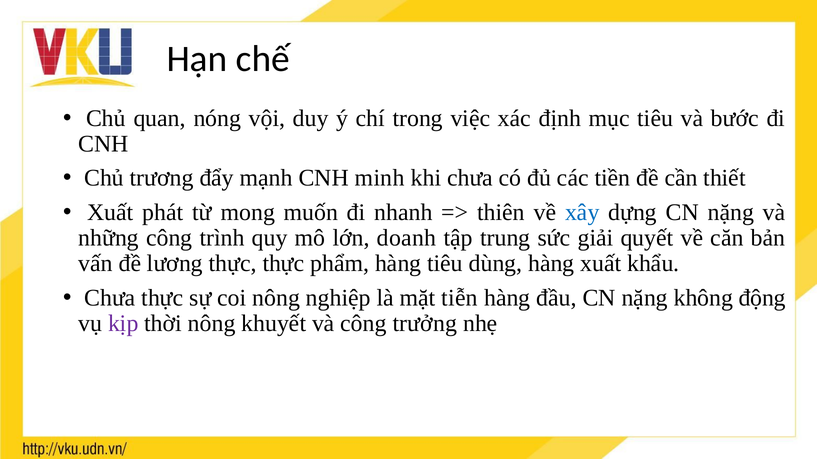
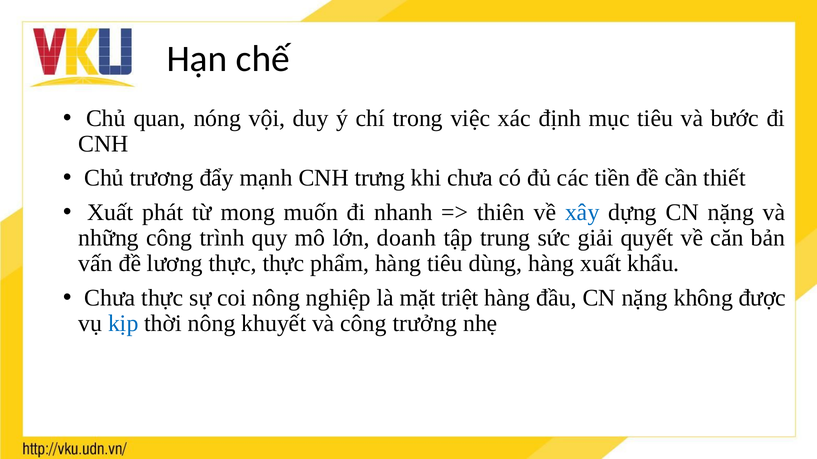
minh: minh -> trưng
tiễn: tiễn -> triệt
động: động -> được
kịp colour: purple -> blue
